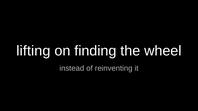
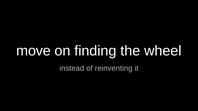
lifting: lifting -> move
